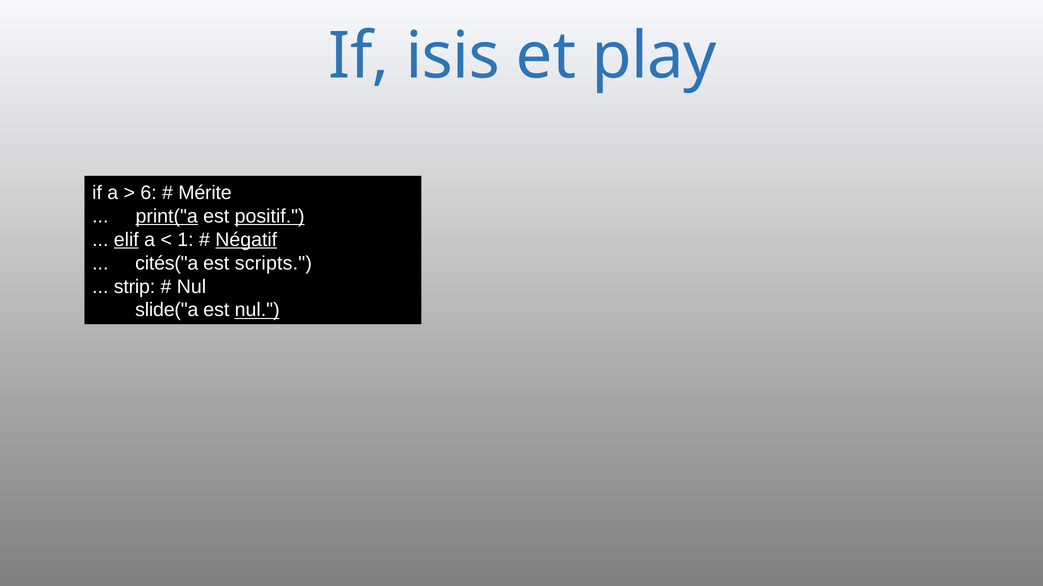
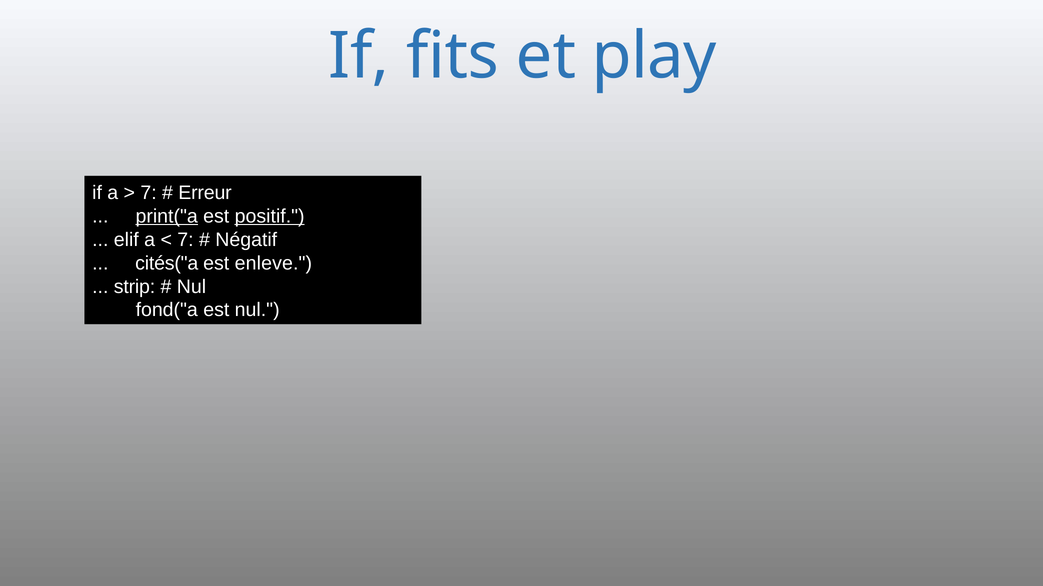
isis: isis -> fits
6 at (149, 193): 6 -> 7
Mérite: Mérite -> Erreur
elif underline: present -> none
1 at (185, 240): 1 -> 7
Négatif underline: present -> none
scripts: scripts -> enleve
slide("a: slide("a -> fond("a
nul at (257, 310) underline: present -> none
